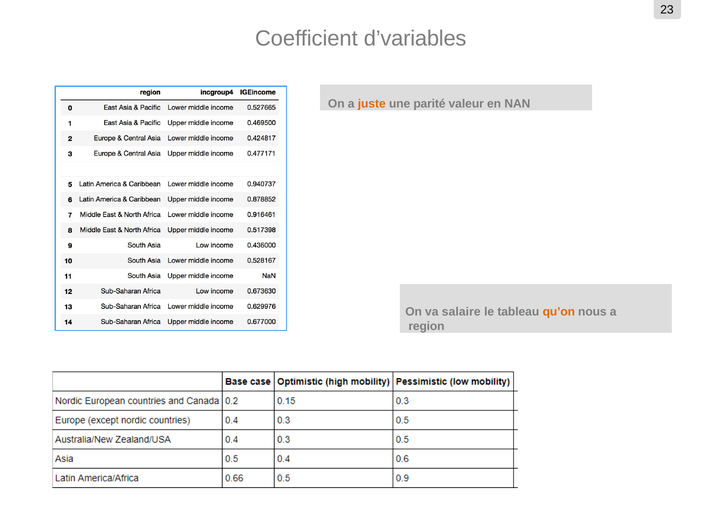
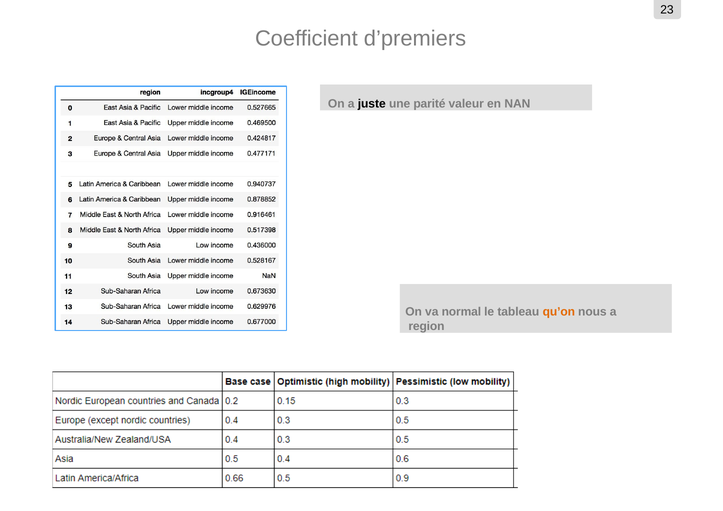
d’variables: d’variables -> d’premiers
juste colour: orange -> black
salaire: salaire -> normal
